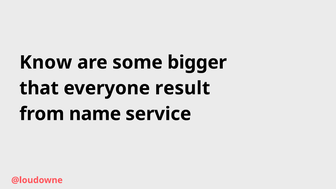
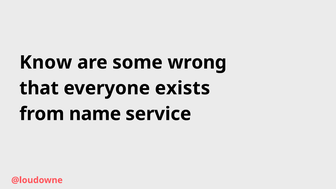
bigger: bigger -> wrong
result: result -> exists
